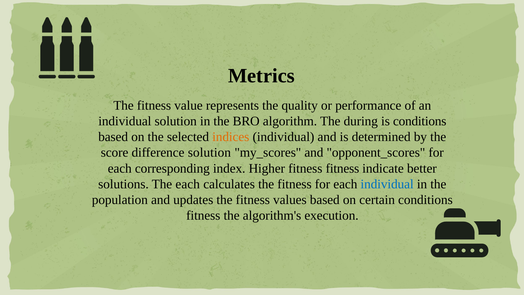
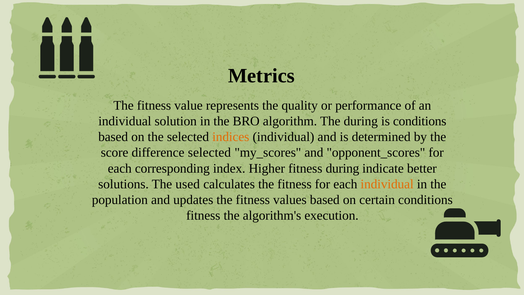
difference solution: solution -> selected
fitness fitness: fitness -> during
The each: each -> used
individual at (387, 184) colour: blue -> orange
